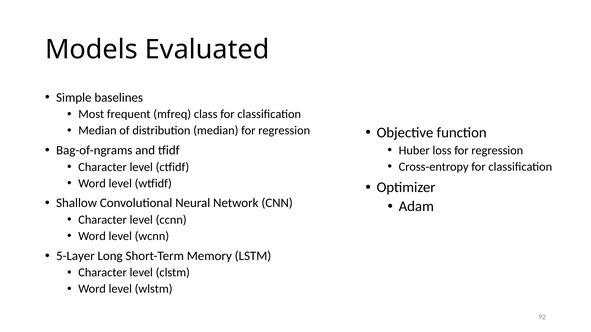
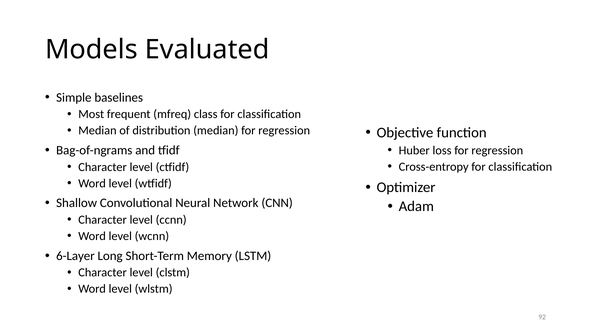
5-Layer: 5-Layer -> 6-Layer
